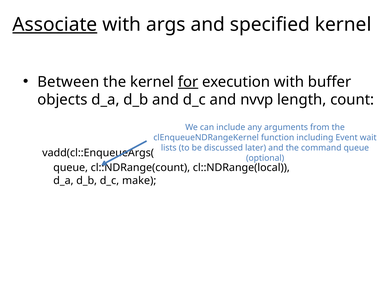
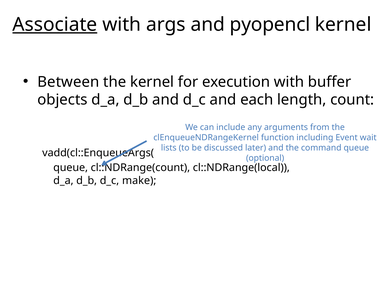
specified: specified -> pyopencl
for underline: present -> none
nvvp: nvvp -> each
